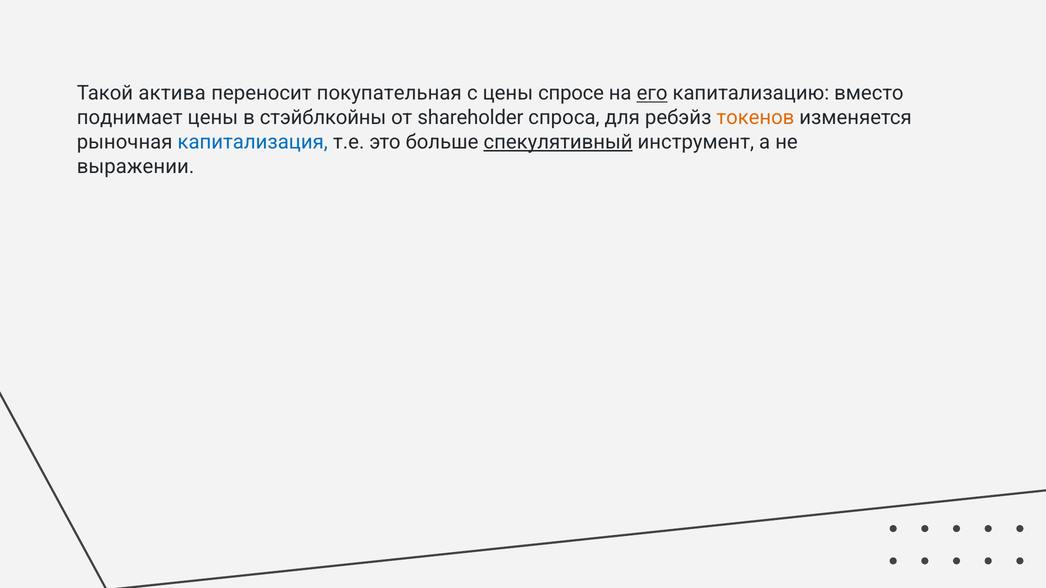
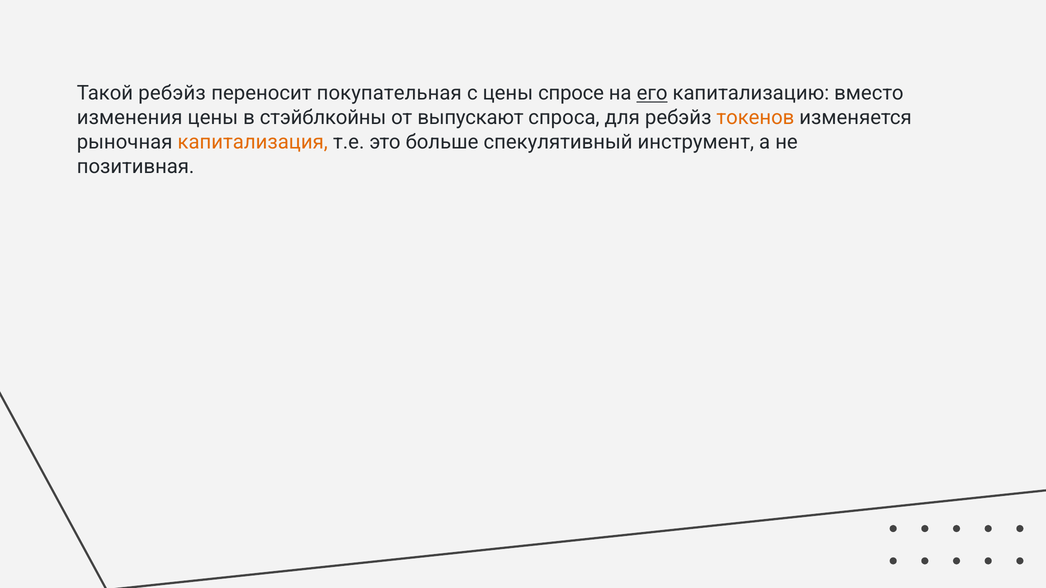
Такой актива: актива -> ребэйз
поднимает: поднимает -> изменения
shareholder: shareholder -> выпускают
капитализация colour: blue -> orange
спекулятивный underline: present -> none
выражении: выражении -> позитивная
